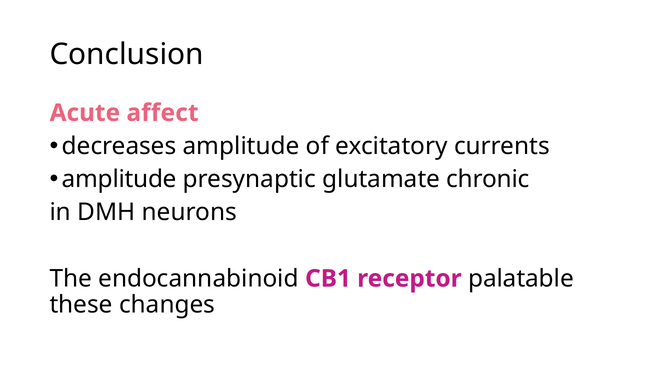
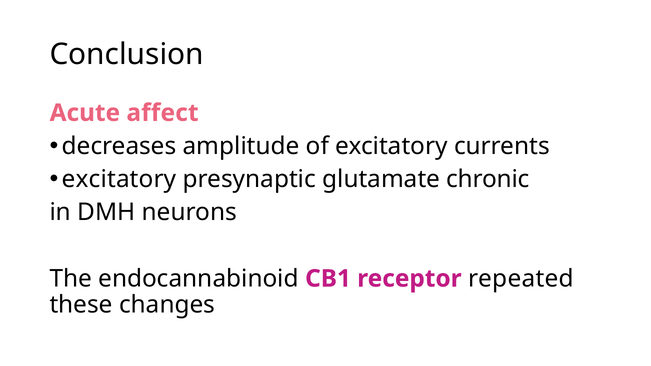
amplitude at (119, 179): amplitude -> excitatory
palatable: palatable -> repeated
